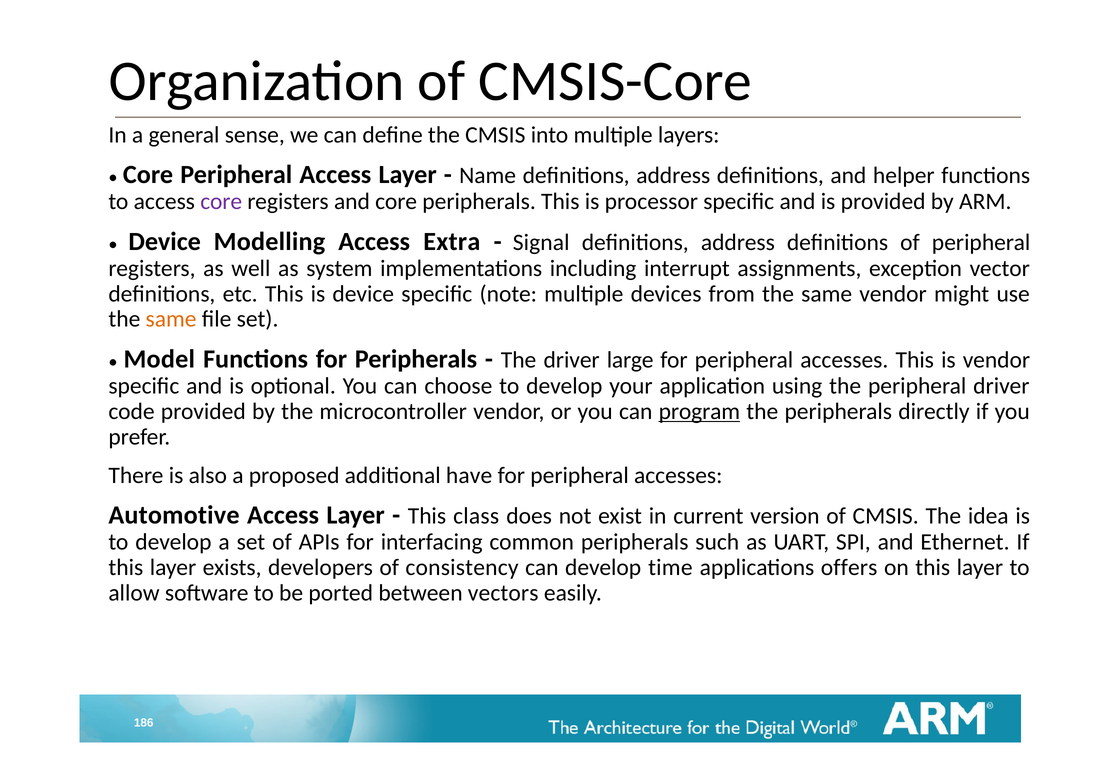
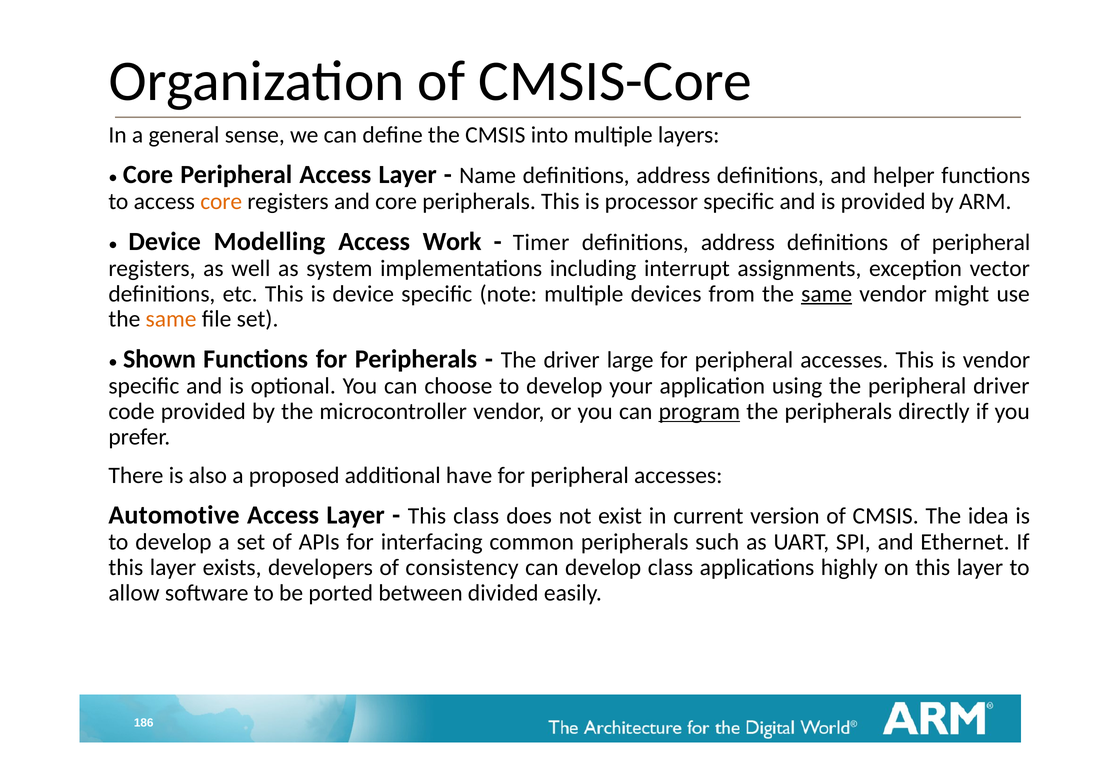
core at (221, 202) colour: purple -> orange
Extra: Extra -> Work
Signal: Signal -> Timer
same at (827, 294) underline: none -> present
Model: Model -> Shown
develop time: time -> class
offers: offers -> highly
vectors: vectors -> divided
